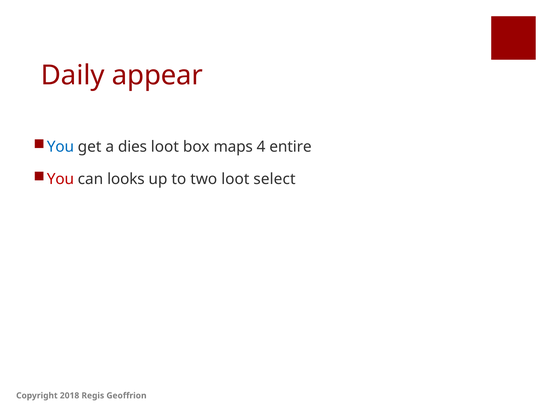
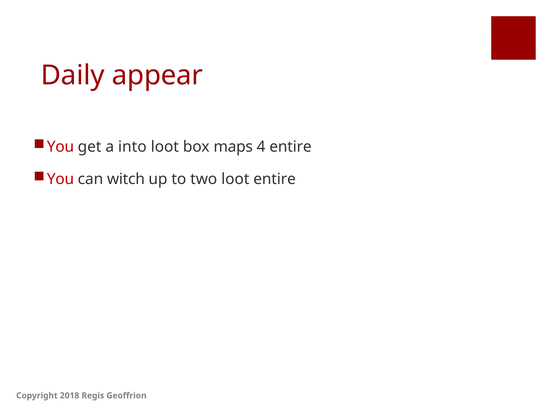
You at (60, 147) colour: blue -> red
dies: dies -> into
looks: looks -> witch
loot select: select -> entire
